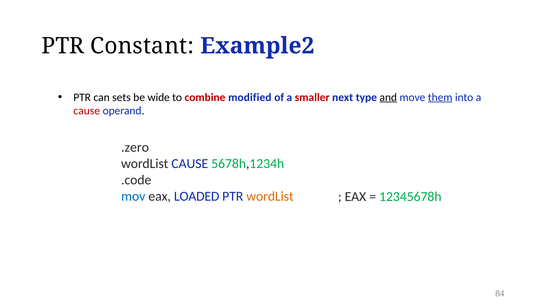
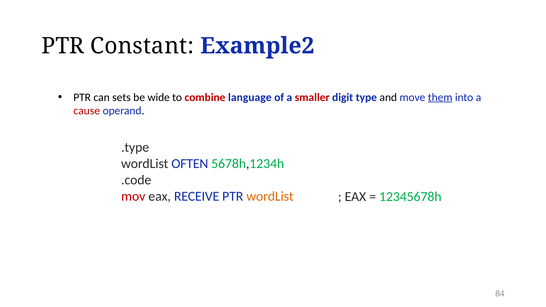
modified: modified -> language
next: next -> digit
and underline: present -> none
.zero: .zero -> .type
wordList CAUSE: CAUSE -> OFTEN
mov colour: blue -> red
LOADED: LOADED -> RECEIVE
